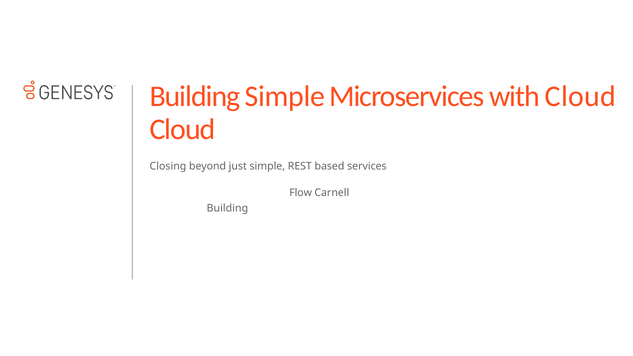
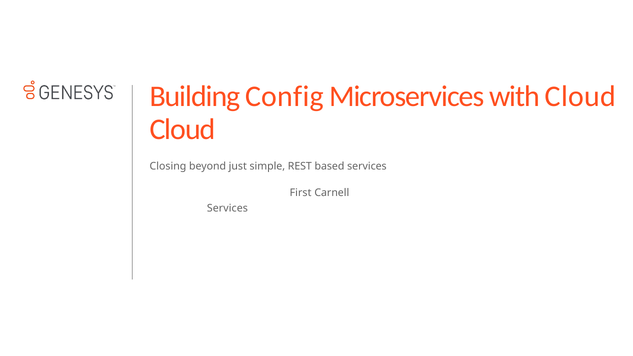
Building Simple: Simple -> Config
Flow: Flow -> First
Building at (227, 208): Building -> Services
